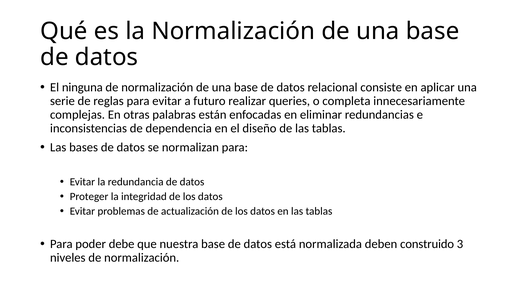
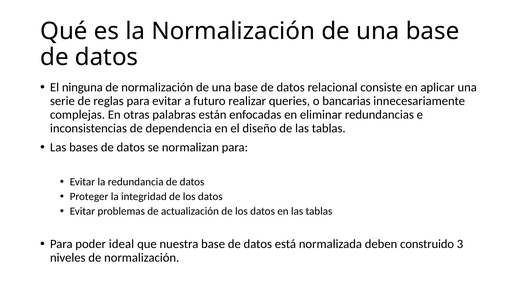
completa: completa -> bancarias
debe: debe -> ideal
